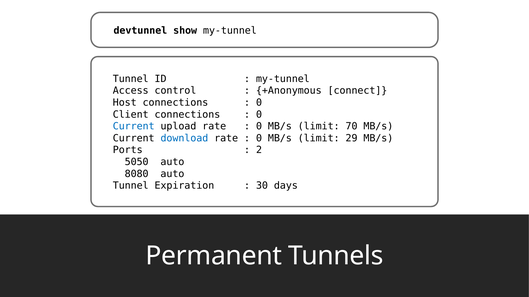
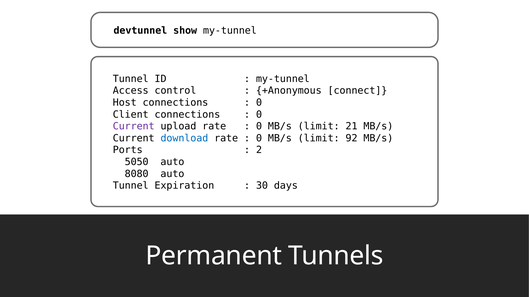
Current at (134, 127) colour: blue -> purple
70: 70 -> 21
29: 29 -> 92
